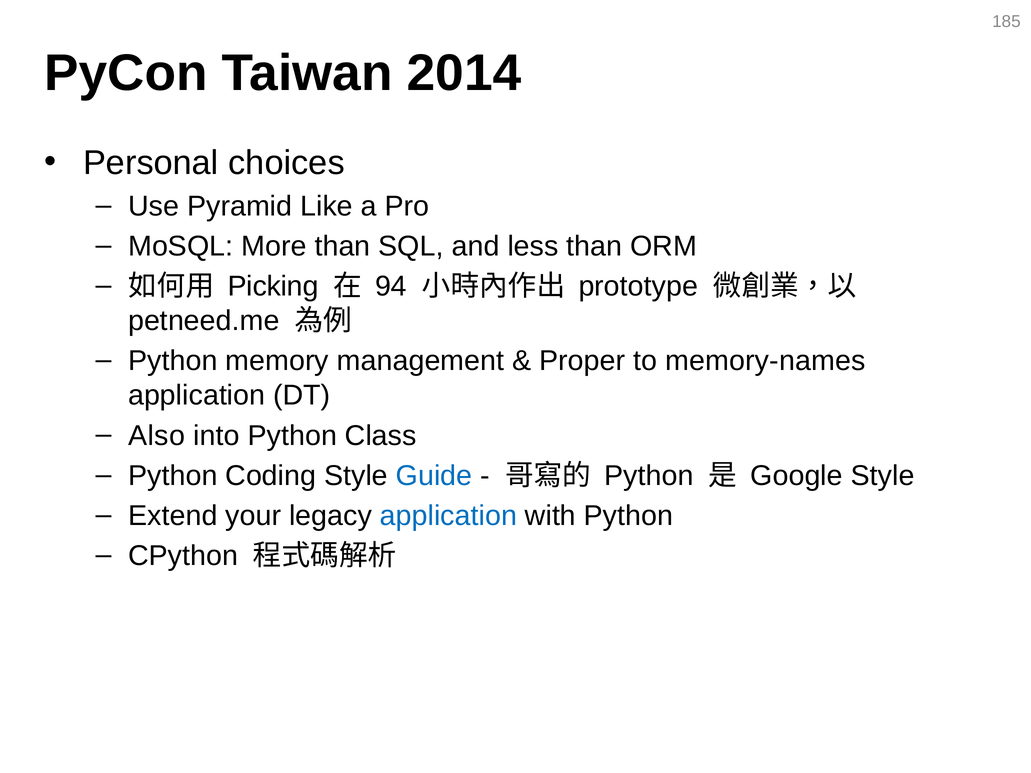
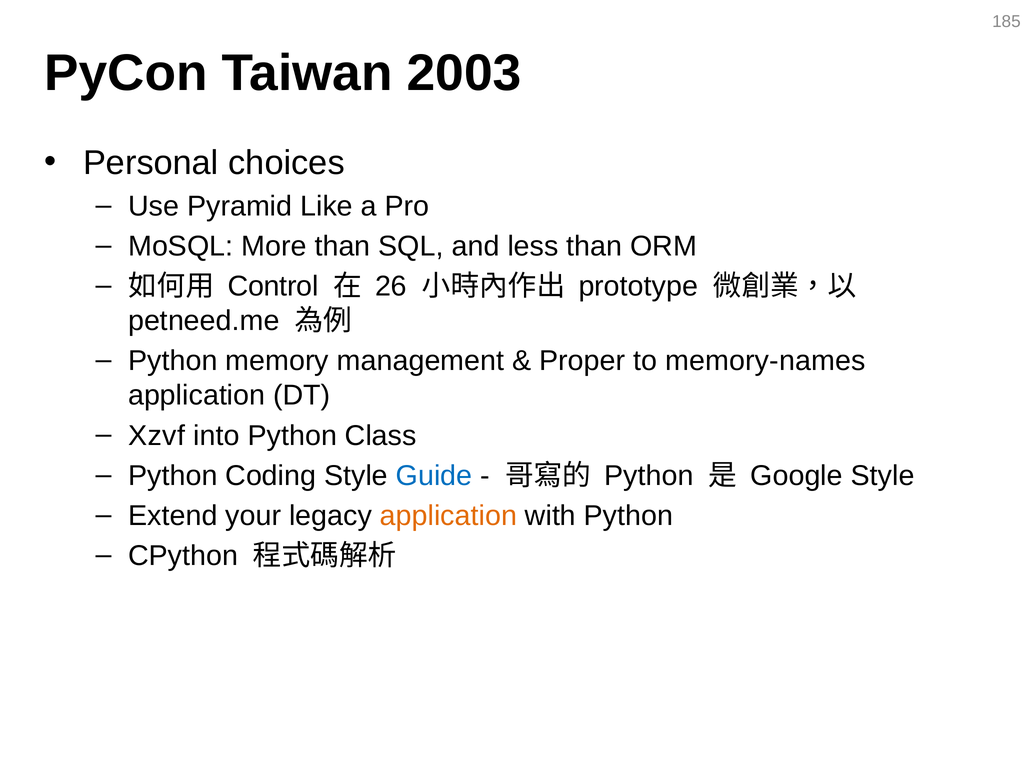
2014: 2014 -> 2003
Picking: Picking -> Control
94: 94 -> 26
Also: Also -> Xzvf
application at (448, 516) colour: blue -> orange
